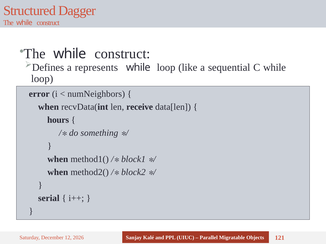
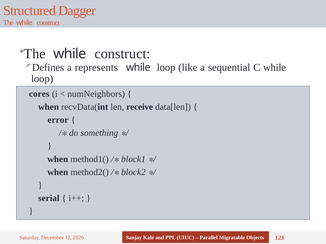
error: error -> cores
hours: hours -> error
